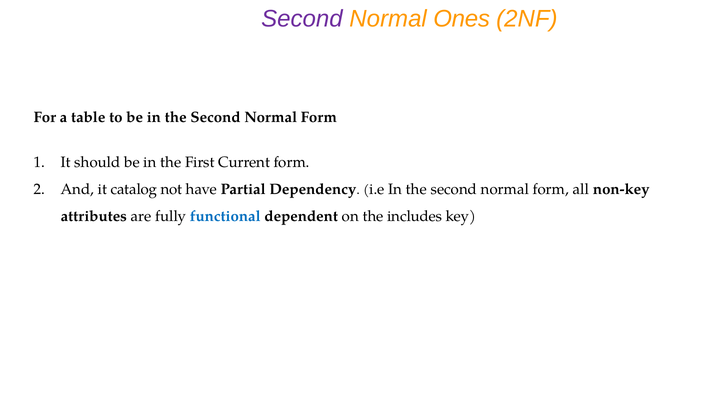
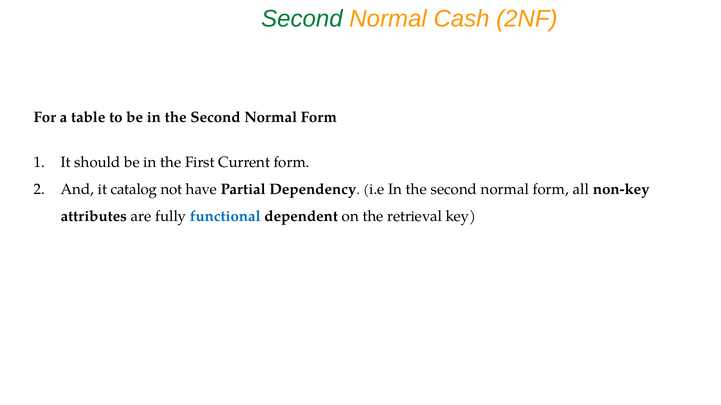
Second at (302, 19) colour: purple -> green
Ones: Ones -> Cash
includes: includes -> retrieval
